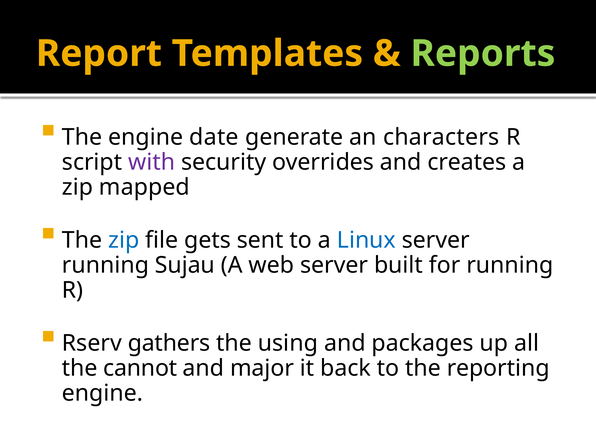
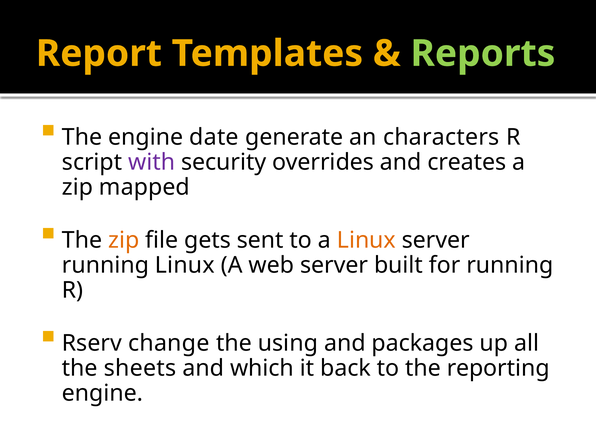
zip at (124, 240) colour: blue -> orange
Linux at (366, 240) colour: blue -> orange
running Sujau: Sujau -> Linux
gathers: gathers -> change
cannot: cannot -> sheets
major: major -> which
